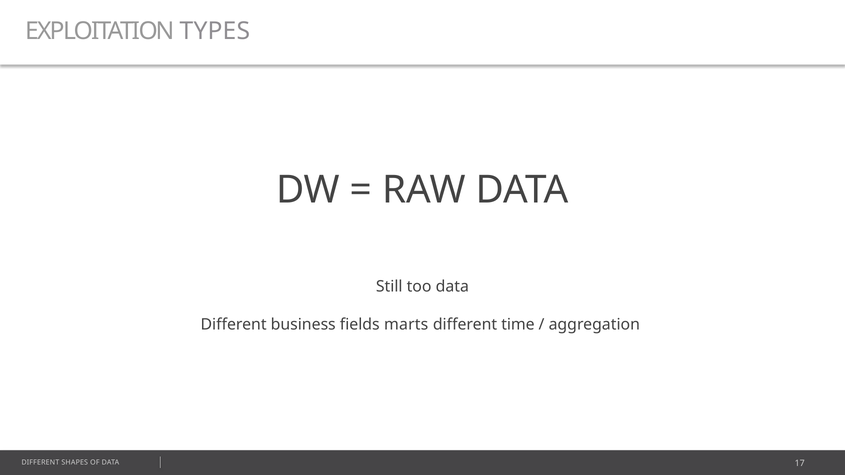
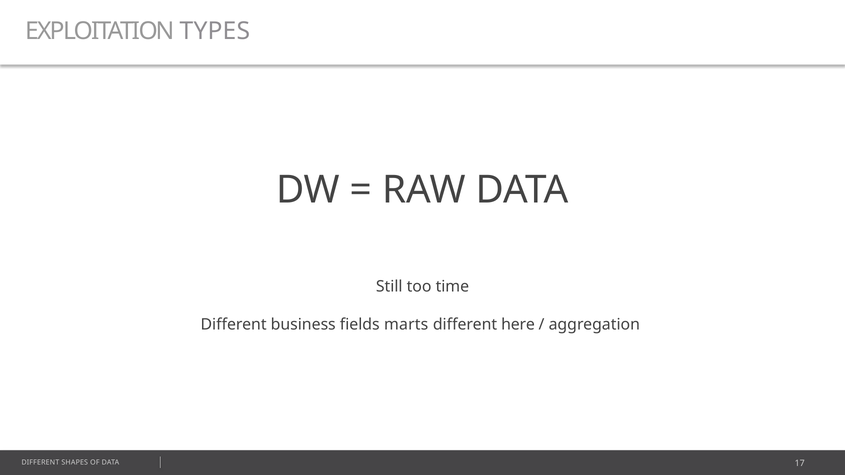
too data: data -> time
time: time -> here
